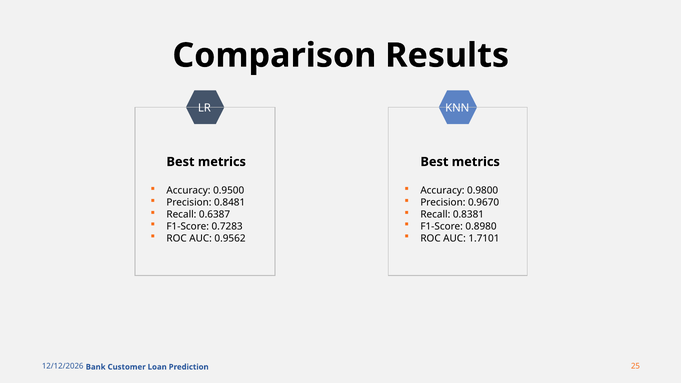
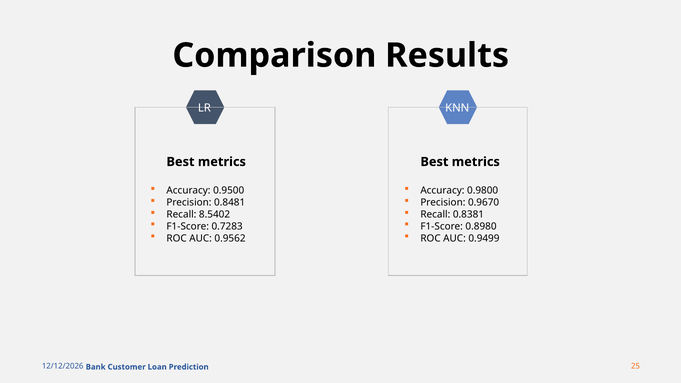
0.6387: 0.6387 -> 8.5402
1.7101: 1.7101 -> 0.9499
